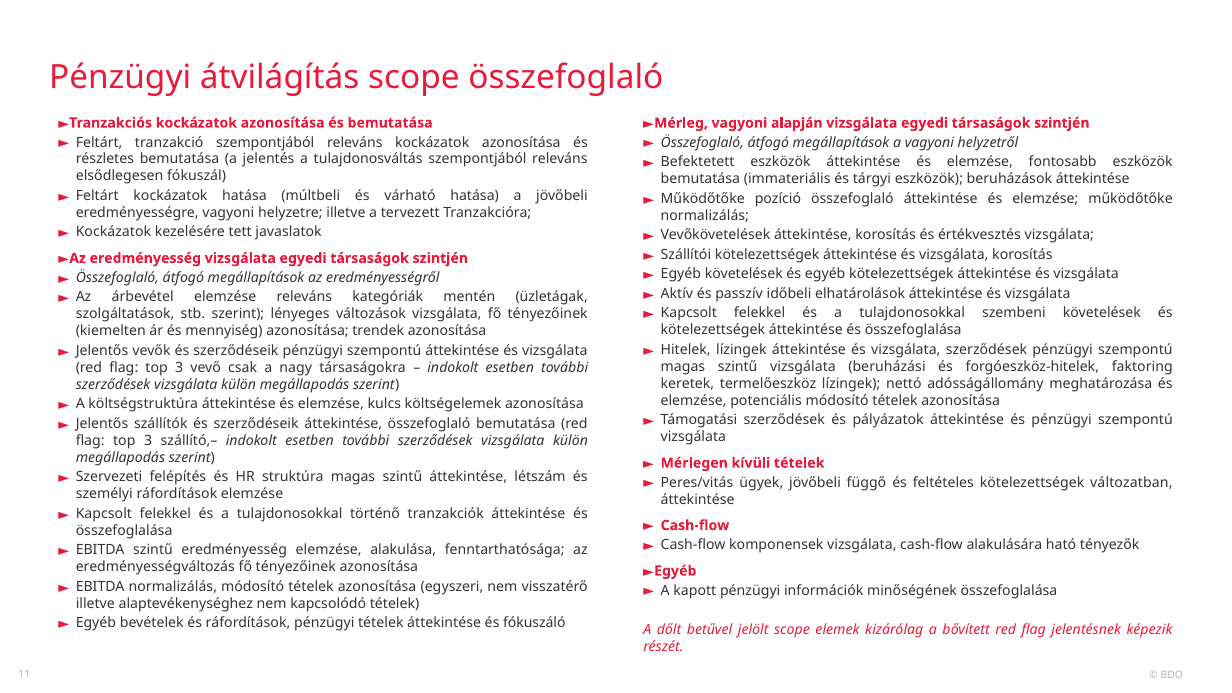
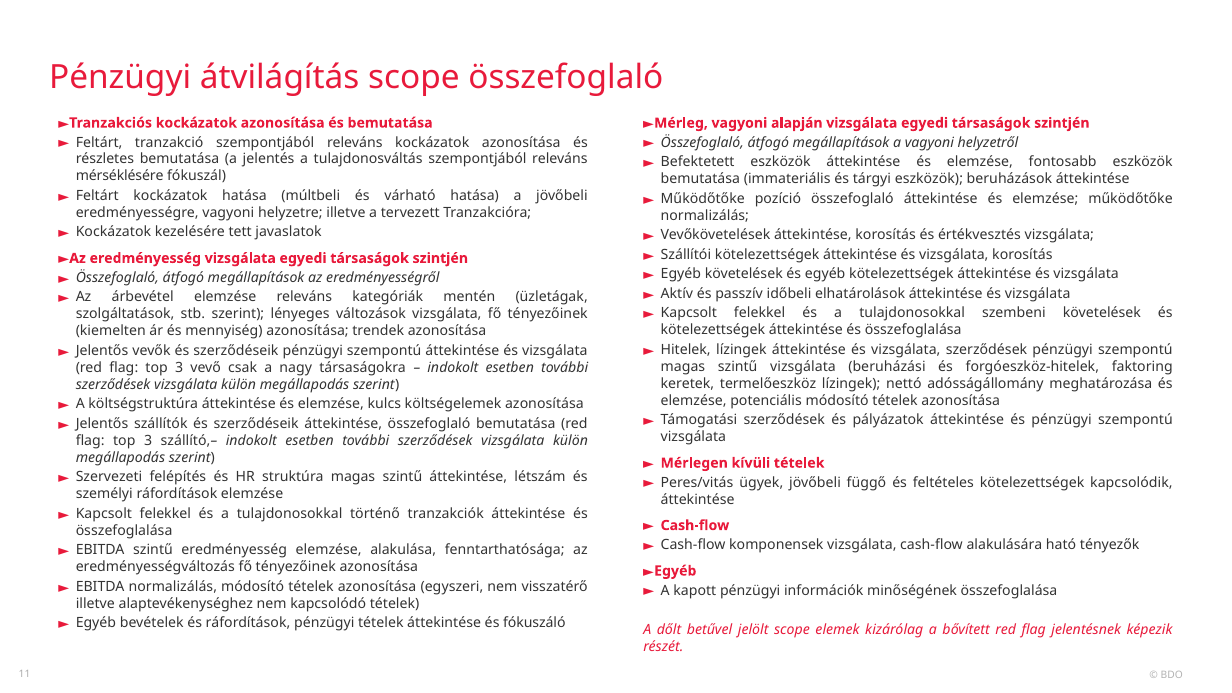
elsődlegesen: elsődlegesen -> mérséklésére
változatban: változatban -> kapcsolódik
